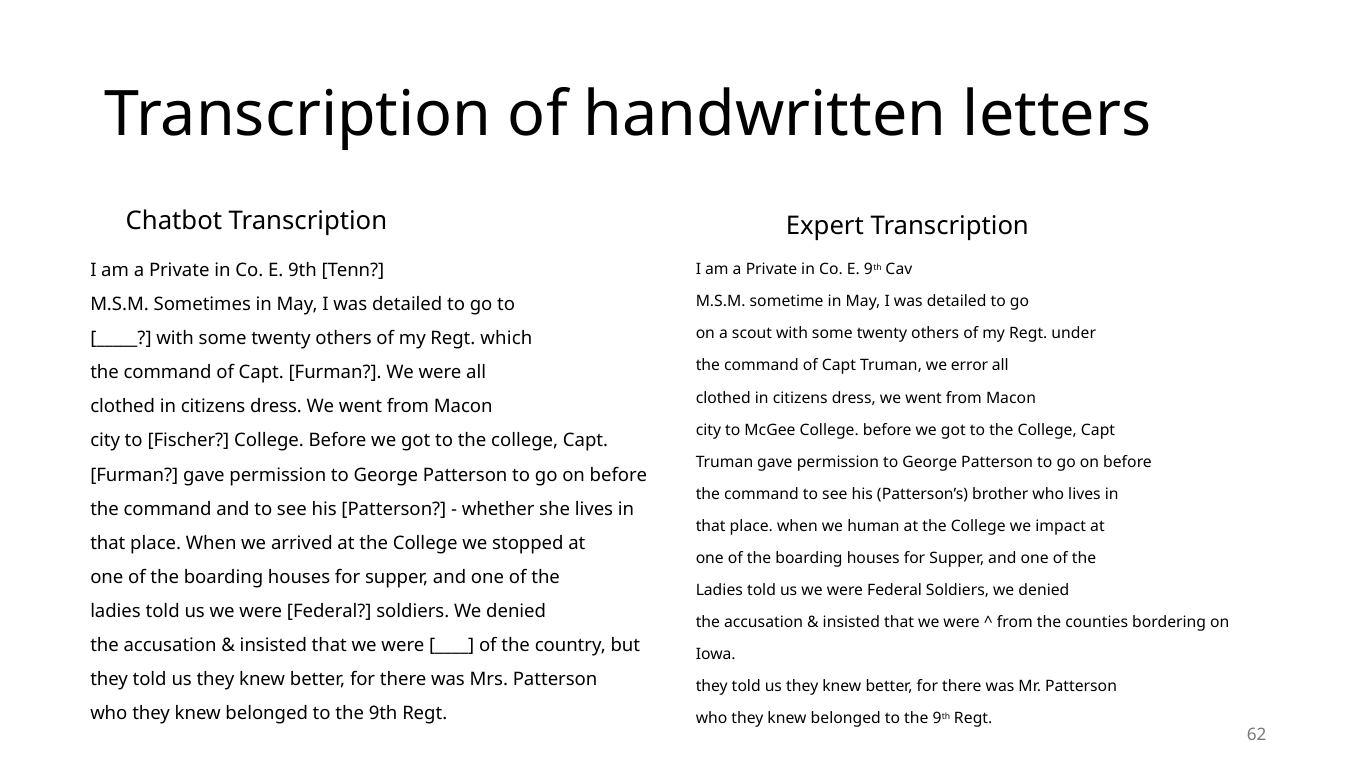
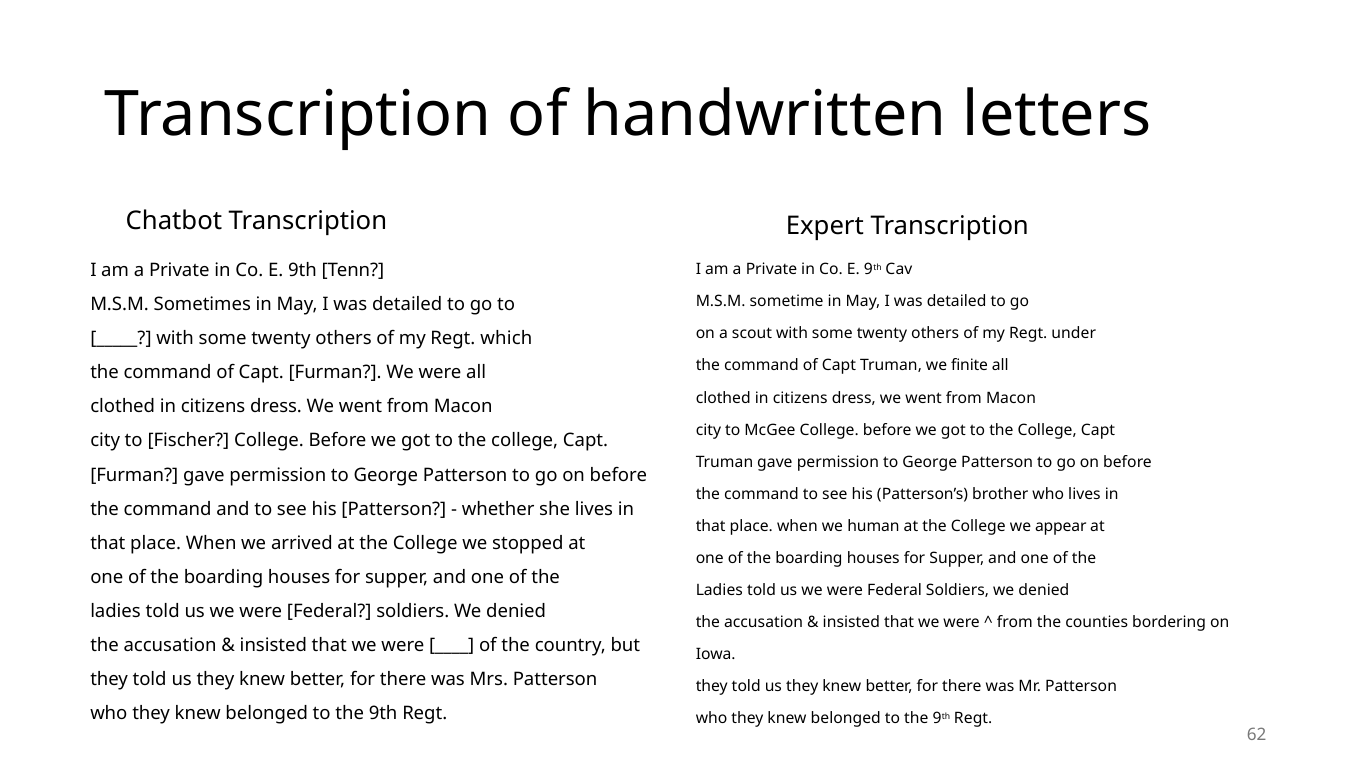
error: error -> finite
impact: impact -> appear
